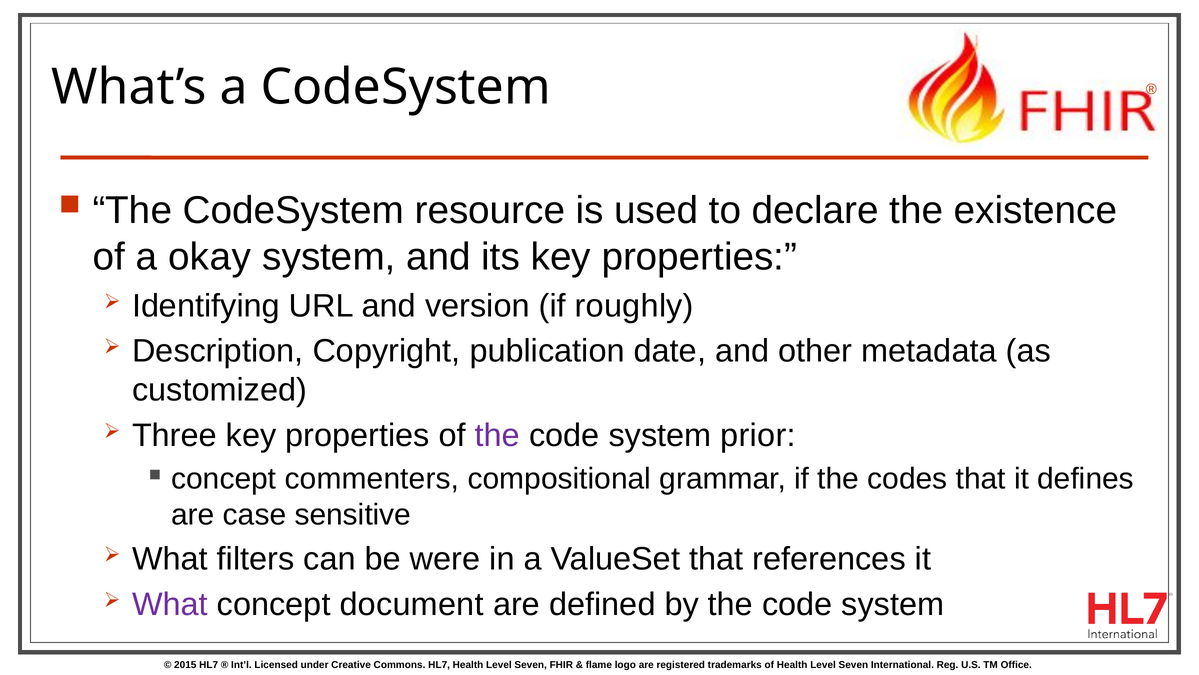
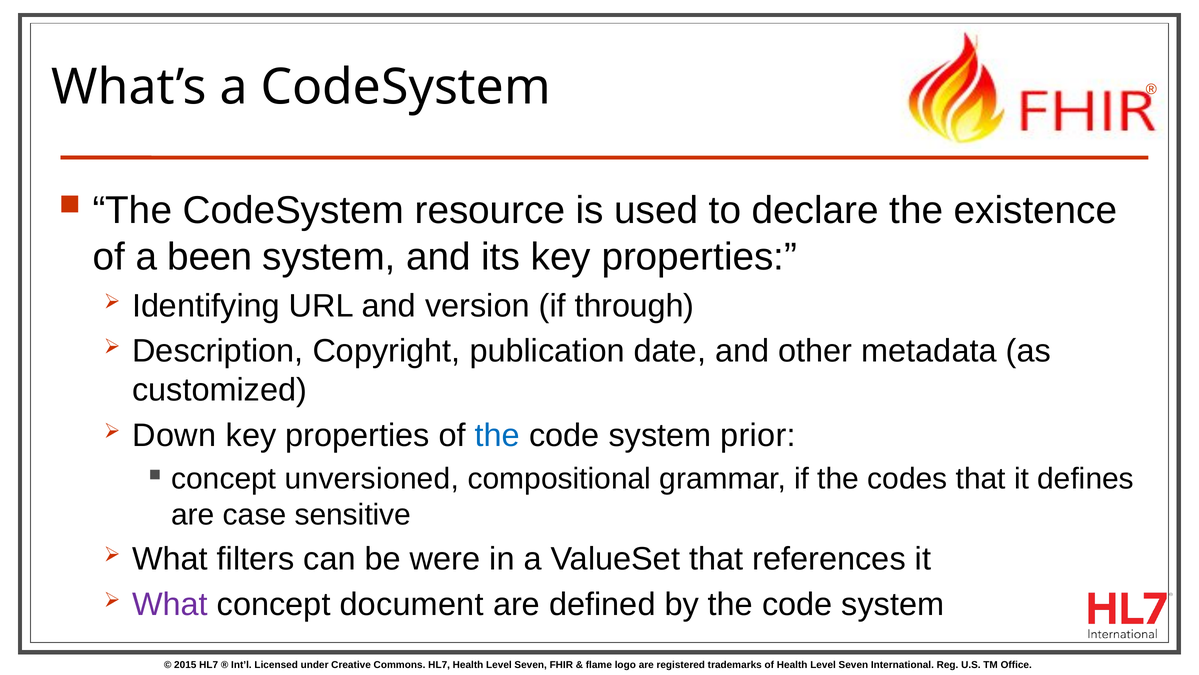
okay: okay -> been
roughly: roughly -> through
Three: Three -> Down
the at (497, 435) colour: purple -> blue
commenters: commenters -> unversioned
